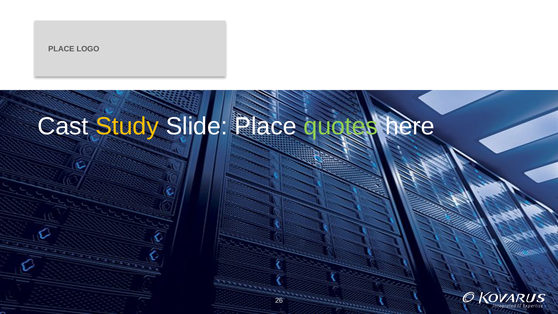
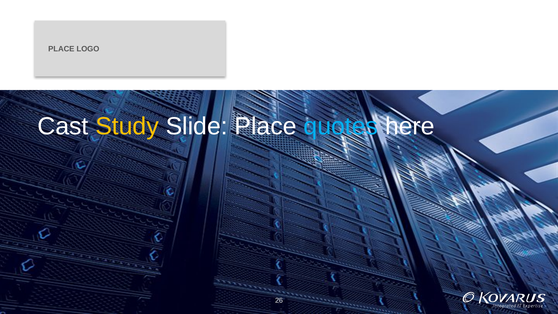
quotes colour: light green -> light blue
